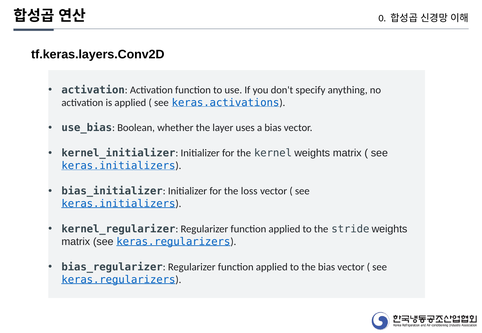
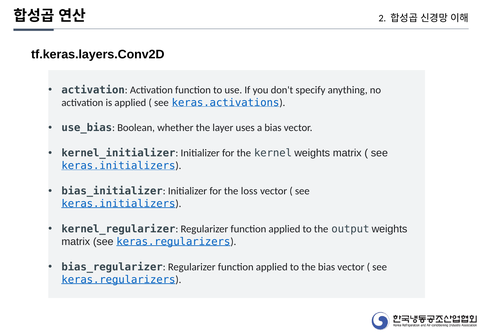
0: 0 -> 2
stride: stride -> output
